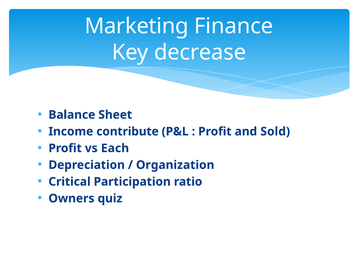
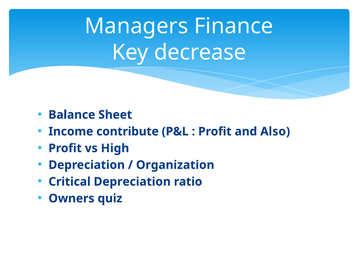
Marketing: Marketing -> Managers
Sold: Sold -> Also
Each: Each -> High
Critical Participation: Participation -> Depreciation
